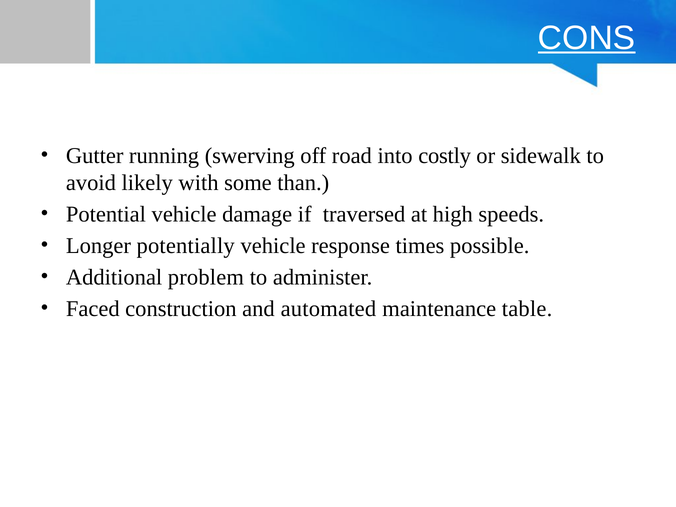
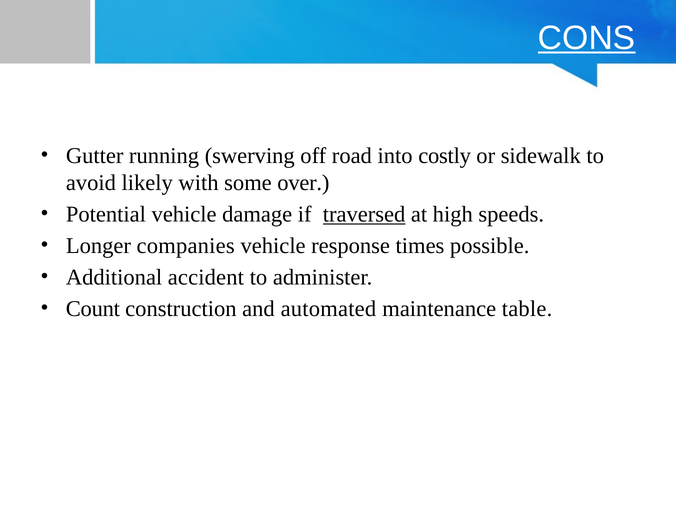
than: than -> over
traversed underline: none -> present
potentially: potentially -> companies
problem: problem -> accident
Faced: Faced -> Count
